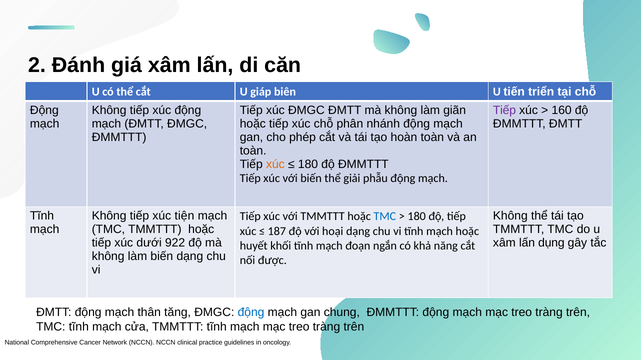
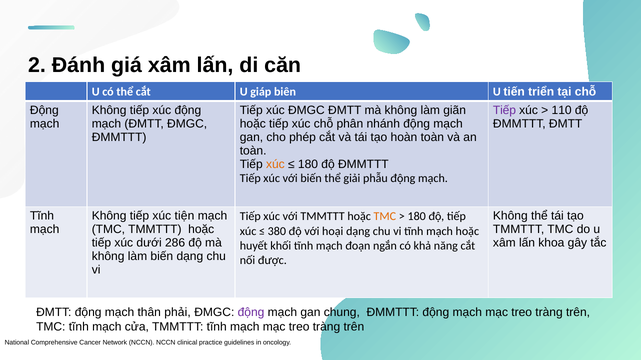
160: 160 -> 110
TMC at (385, 217) colour: blue -> orange
187: 187 -> 380
922: 922 -> 286
dụng: dụng -> khoa
tăng: tăng -> phải
động at (251, 313) colour: blue -> purple
